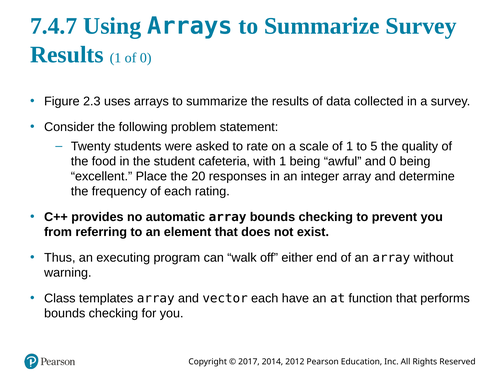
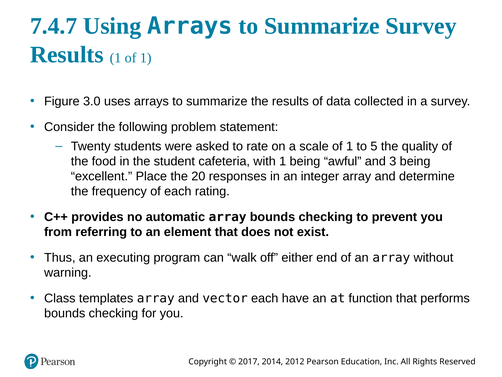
1 of 0: 0 -> 1
2.3: 2.3 -> 3.0
and 0: 0 -> 3
